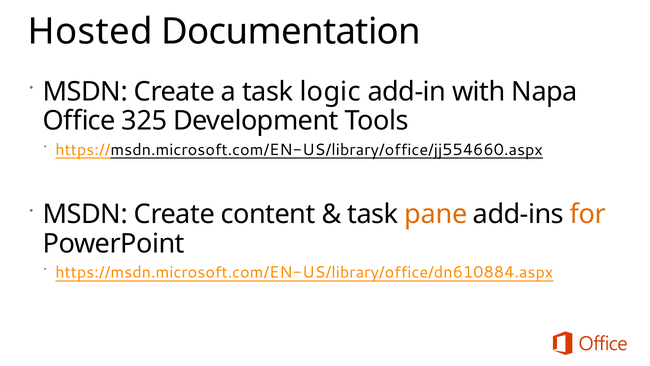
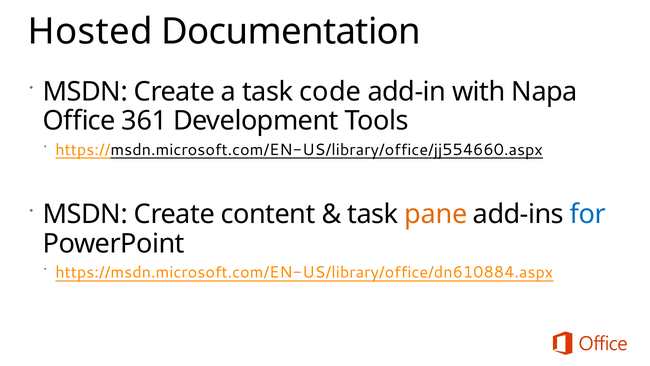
logic: logic -> code
325: 325 -> 361
for colour: orange -> blue
